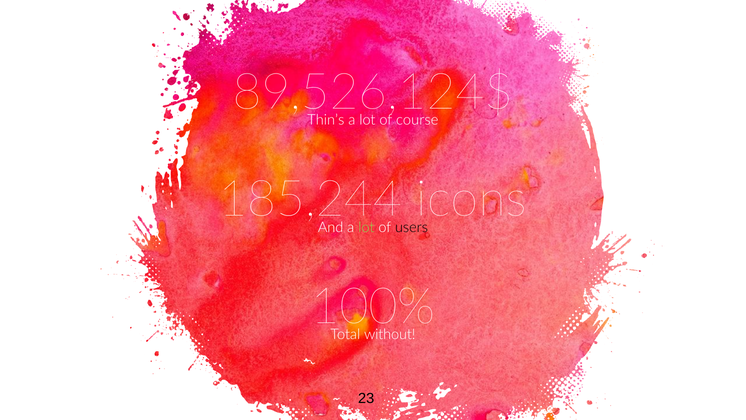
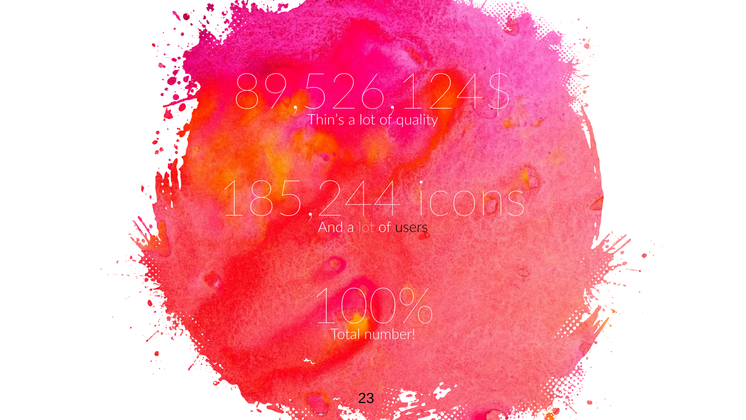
course: course -> quality
lot at (366, 227) colour: light green -> pink
without: without -> number
